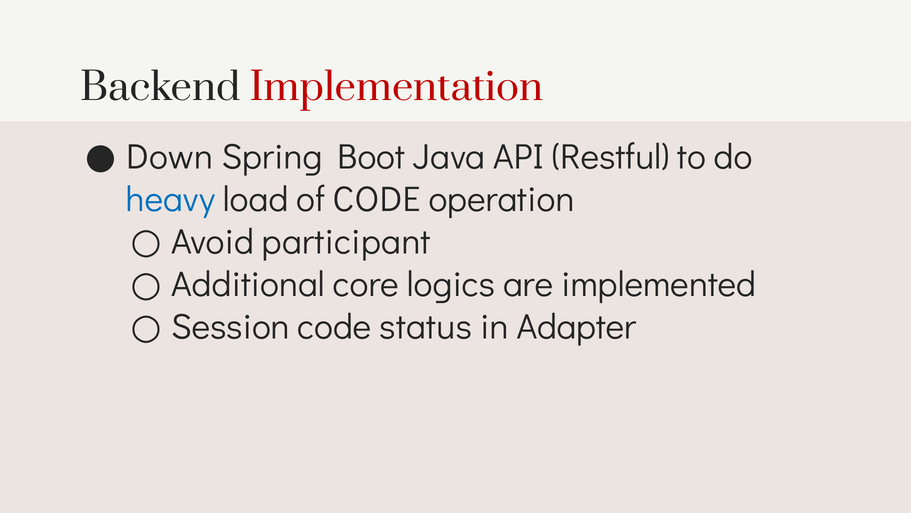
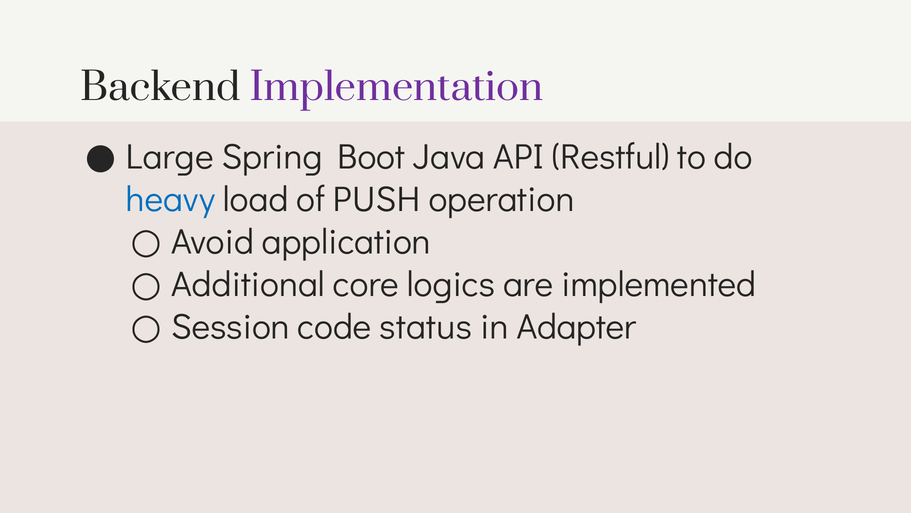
Implementation colour: red -> purple
Down: Down -> Large
of CODE: CODE -> PUSH
participant: participant -> application
